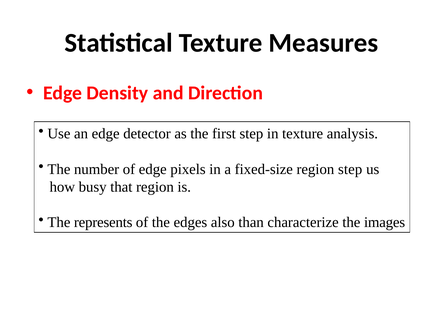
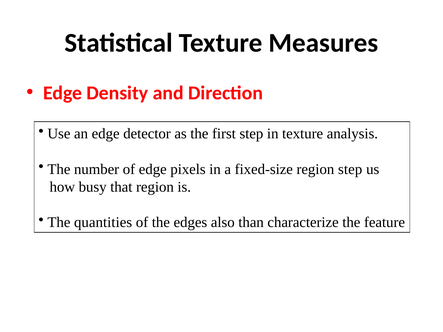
represents: represents -> quantities
images: images -> feature
